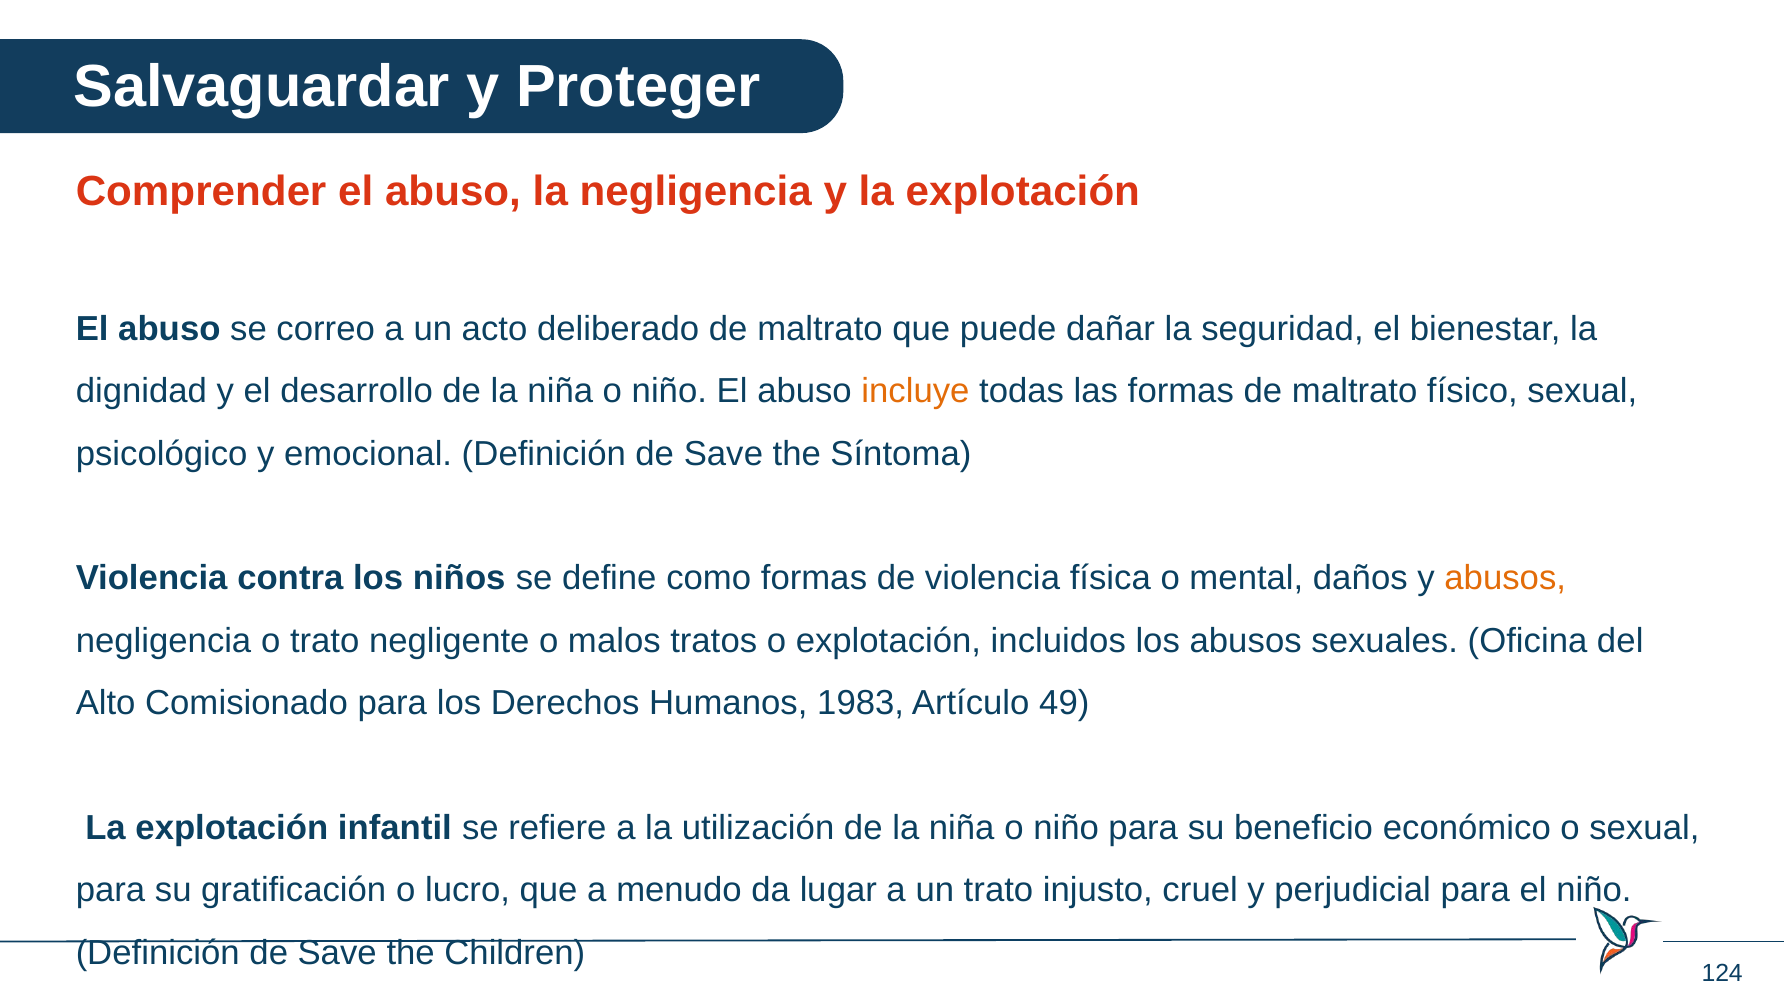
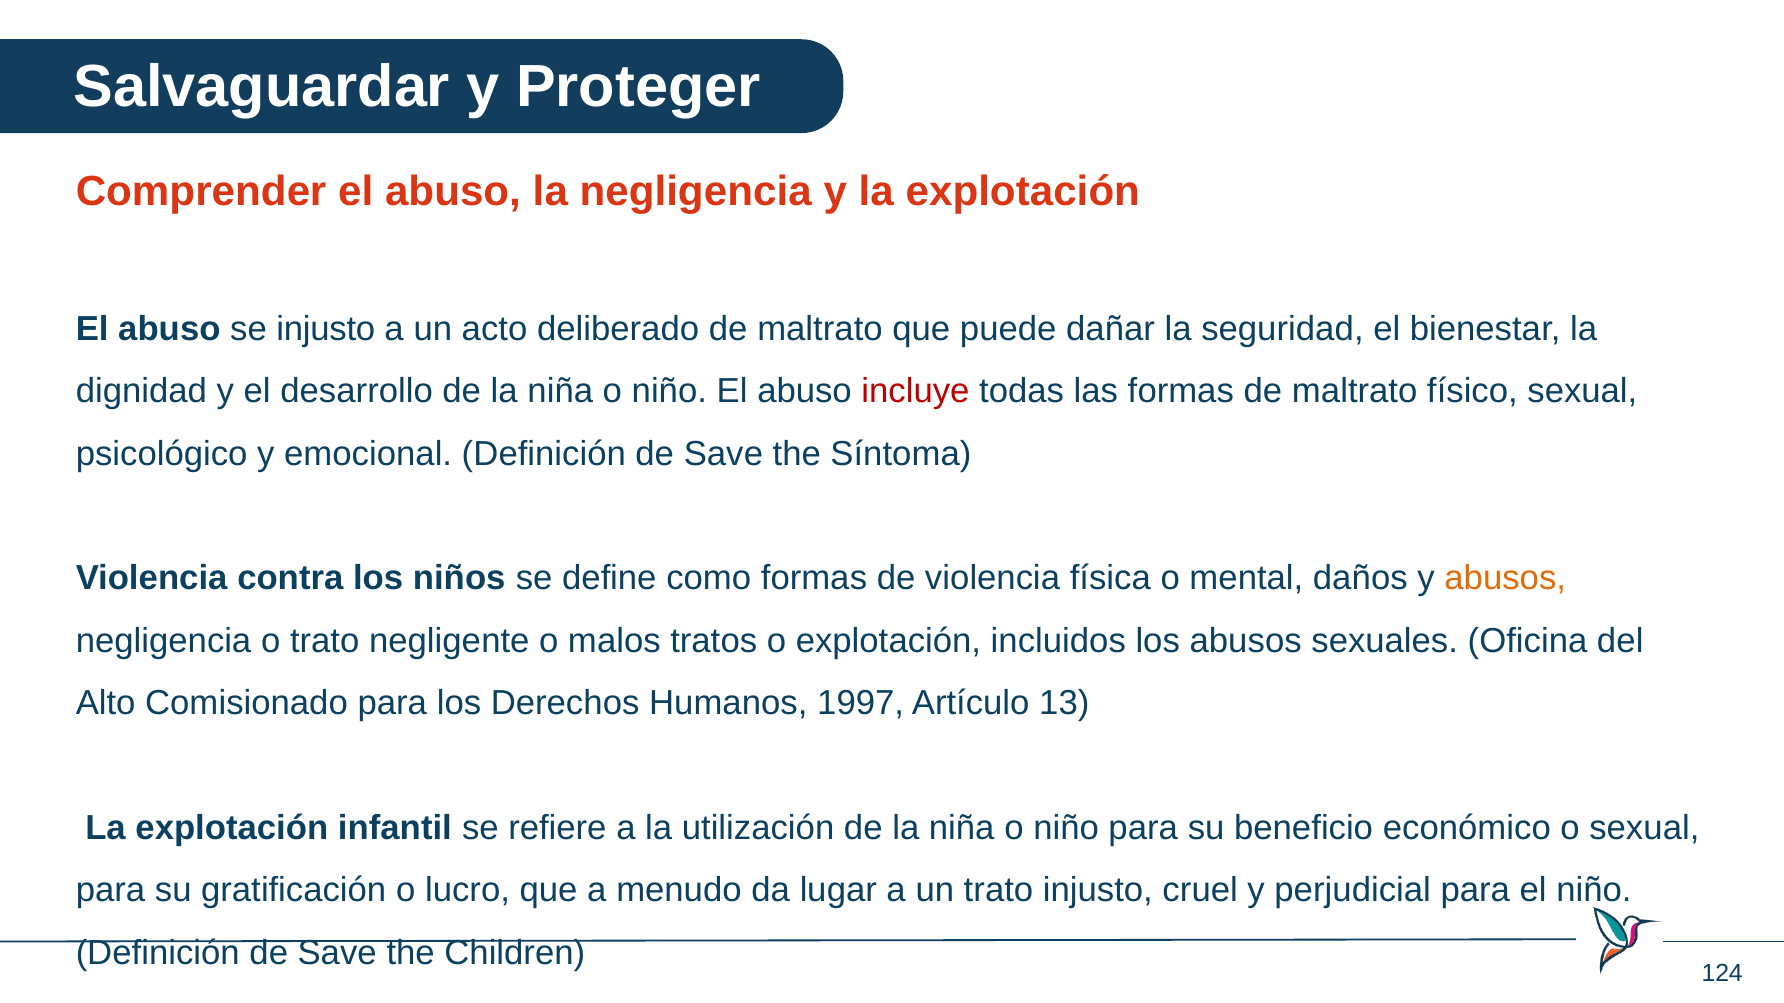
se correo: correo -> injusto
incluye colour: orange -> red
1983: 1983 -> 1997
49: 49 -> 13
